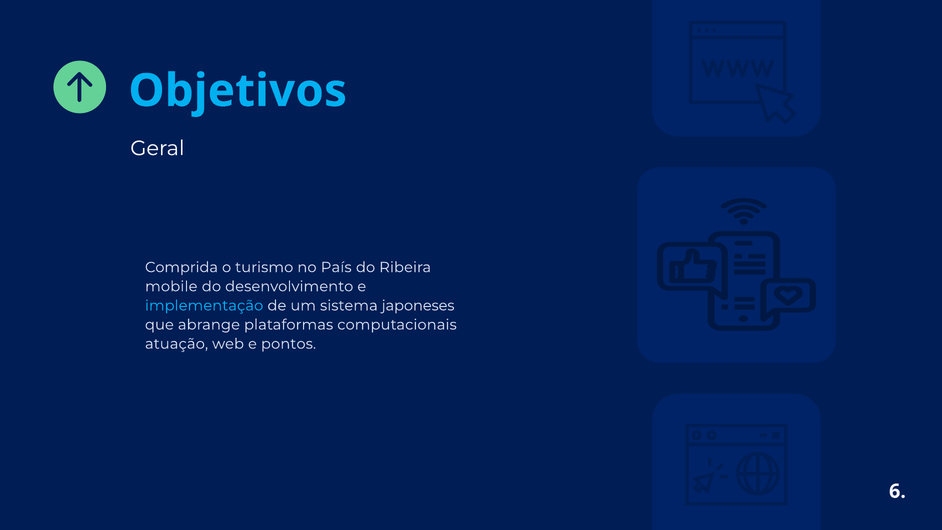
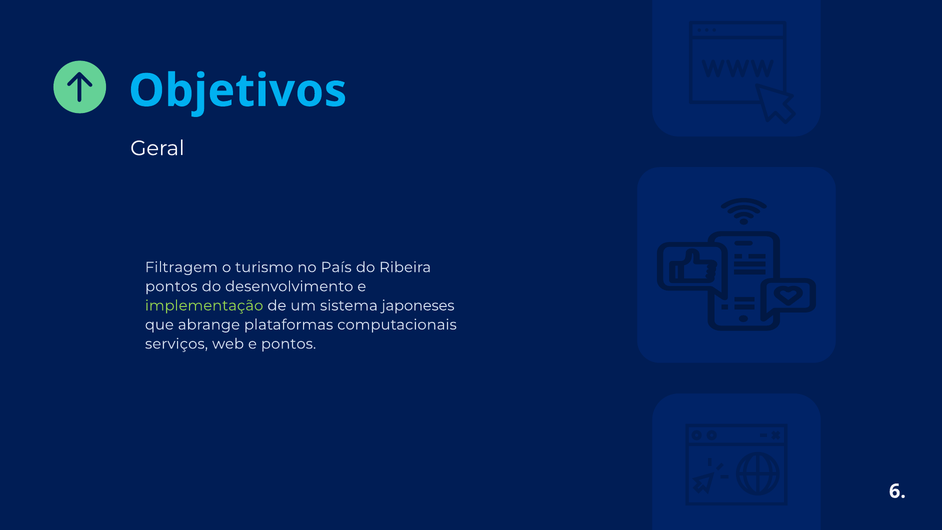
Comprida: Comprida -> Filtragem
mobile at (171, 286): mobile -> pontos
implementação colour: light blue -> light green
atuação: atuação -> serviços
